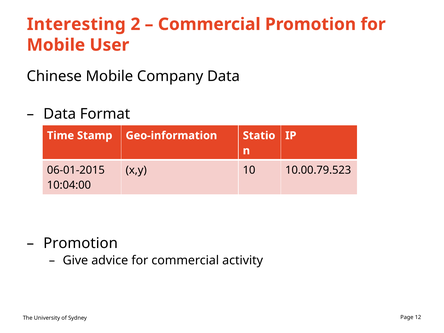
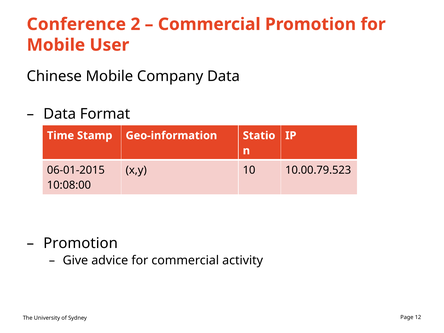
Interesting: Interesting -> Conference
10:04:00: 10:04:00 -> 10:08:00
